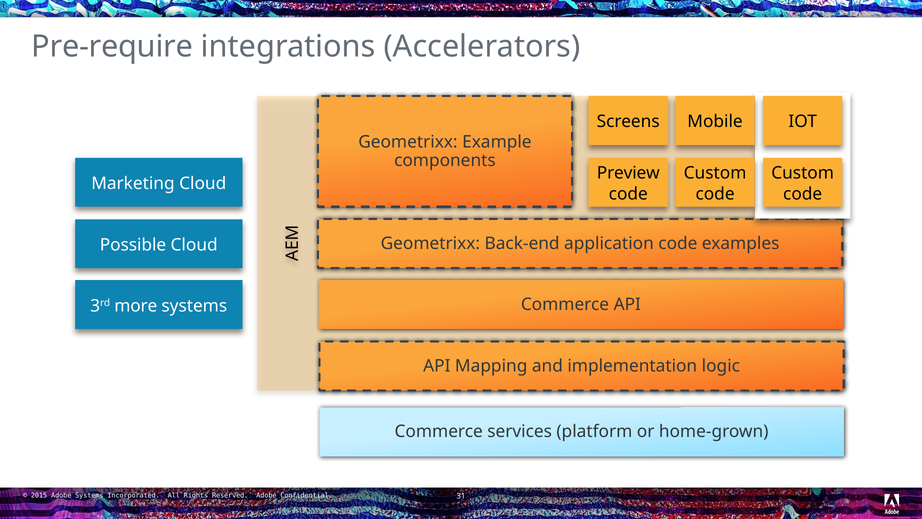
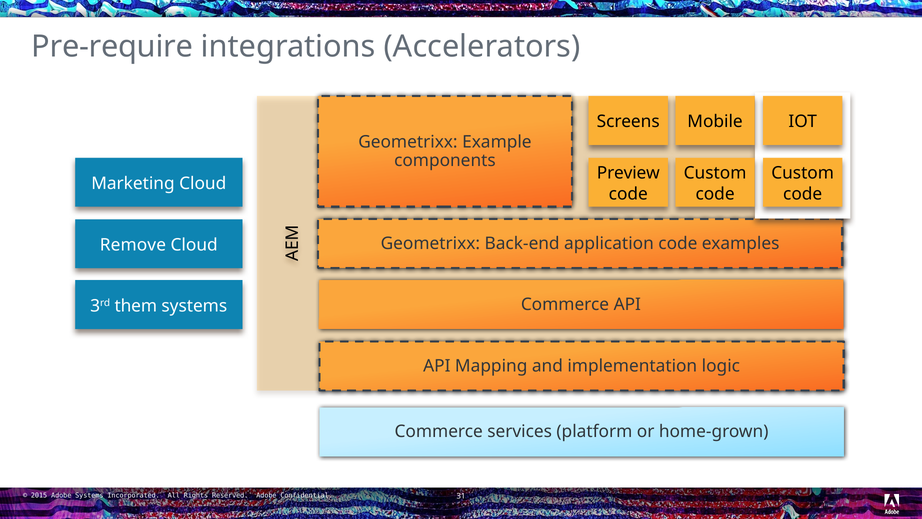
Possible: Possible -> Remove
more: more -> them
